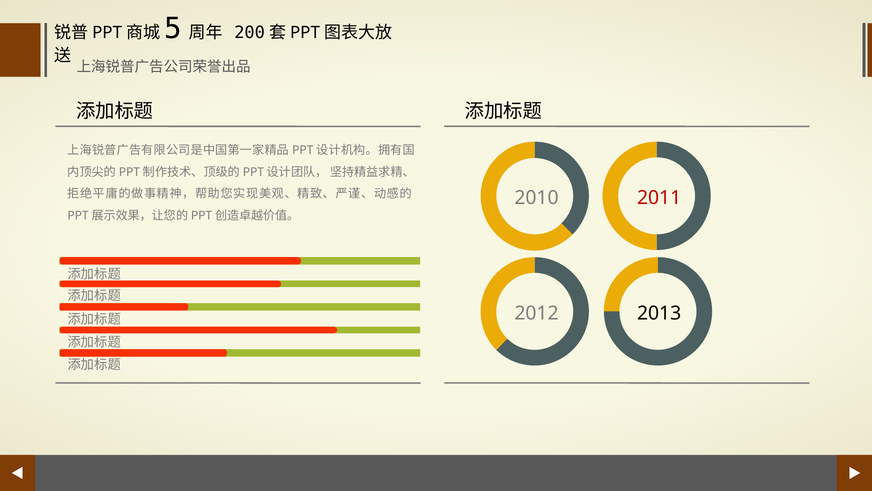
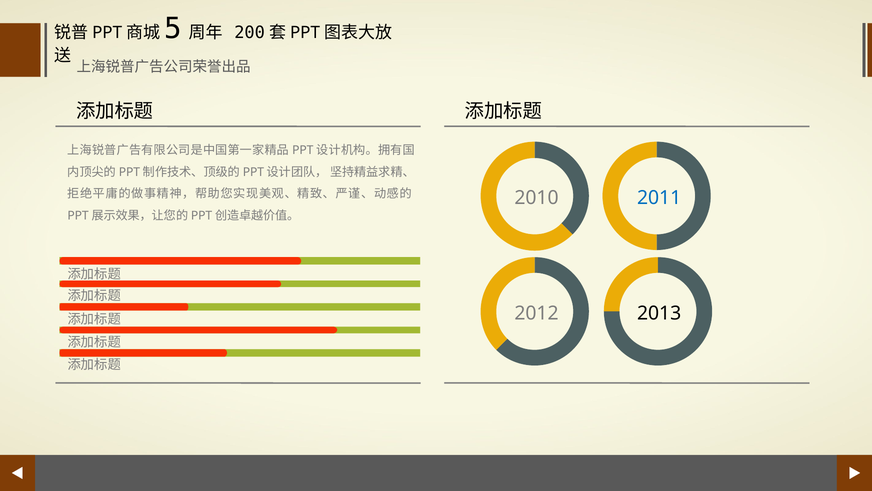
2011 colour: red -> blue
